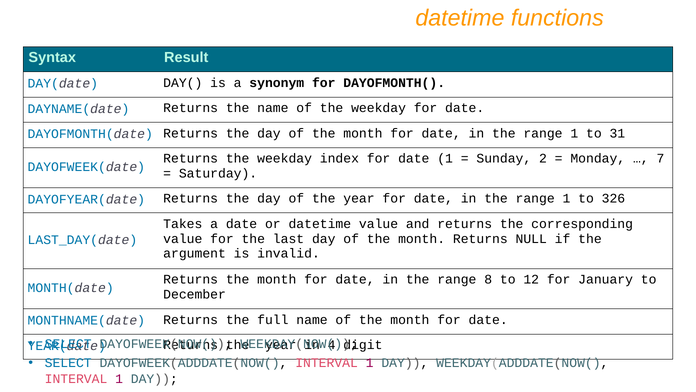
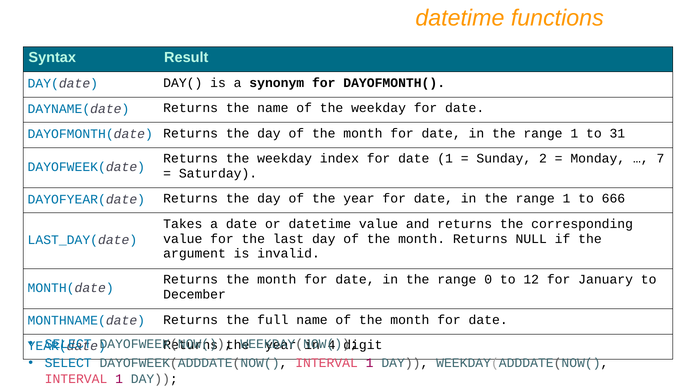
326: 326 -> 666
8: 8 -> 0
